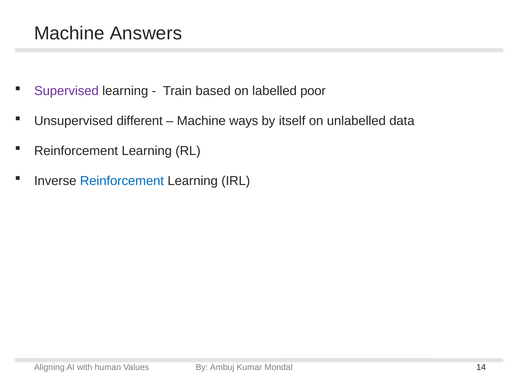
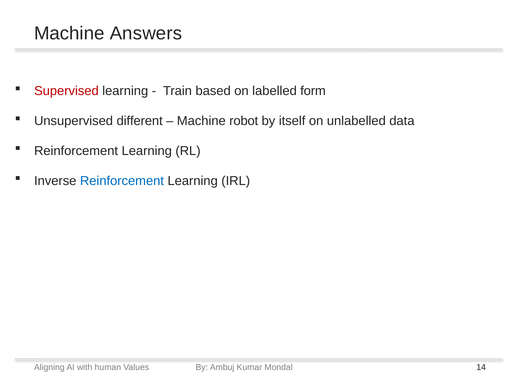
Supervised colour: purple -> red
poor: poor -> form
ways: ways -> robot
